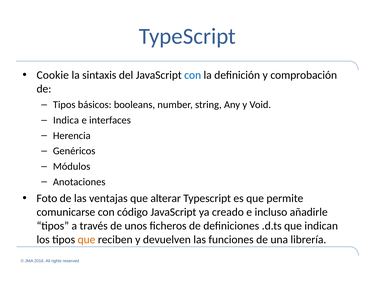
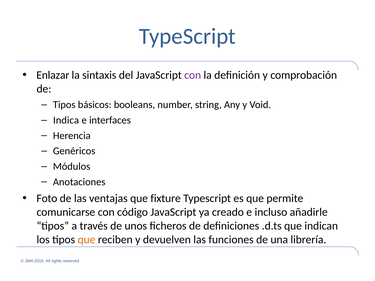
Cookie: Cookie -> Enlazar
con at (193, 75) colour: blue -> purple
alterar: alterar -> fixture
